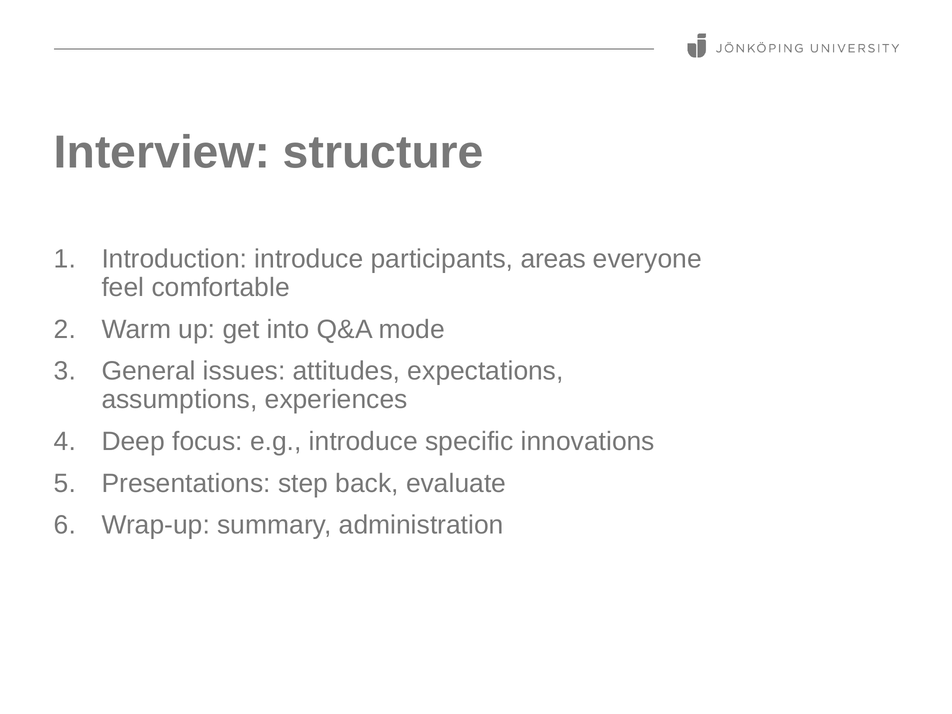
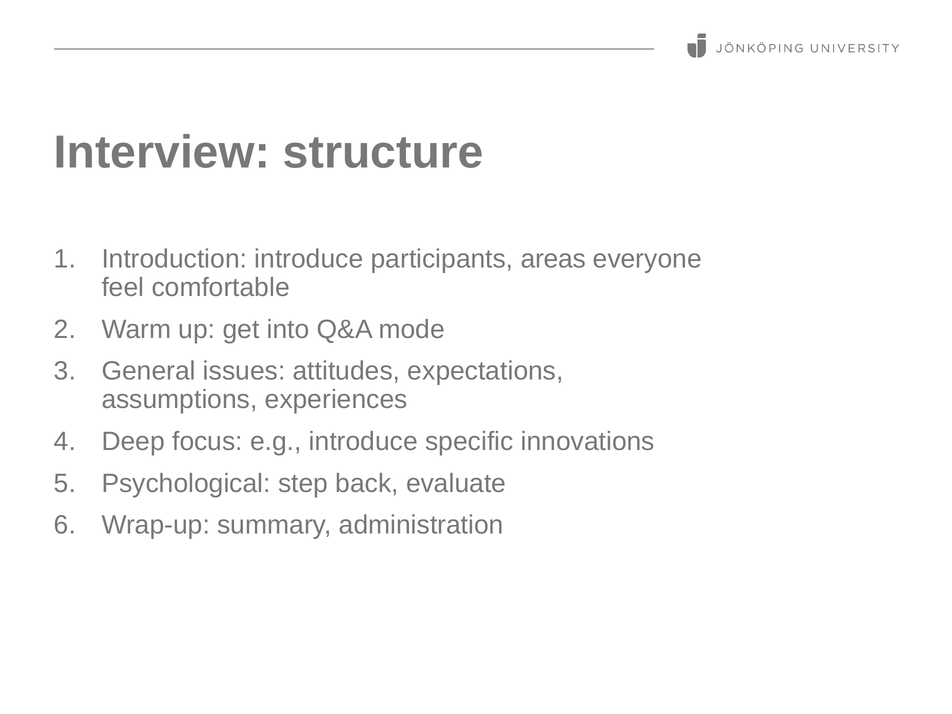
Presentations: Presentations -> Psychological
